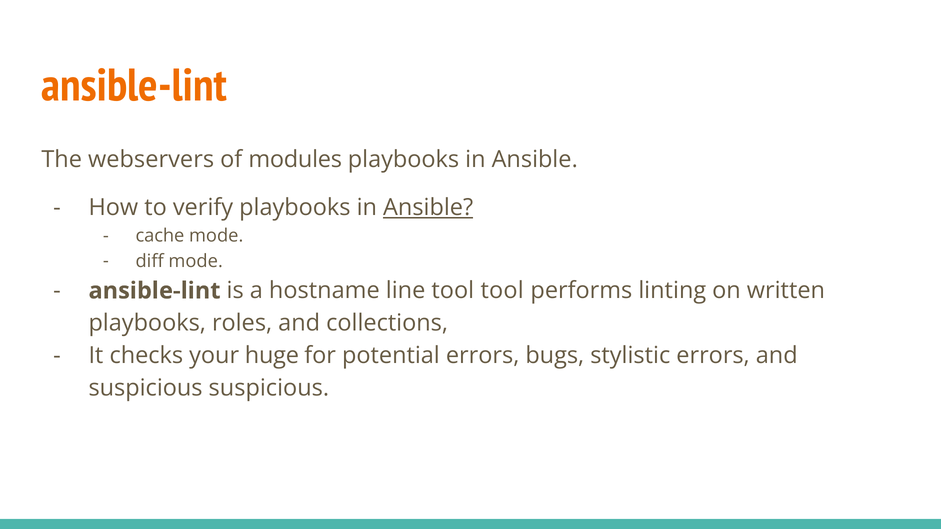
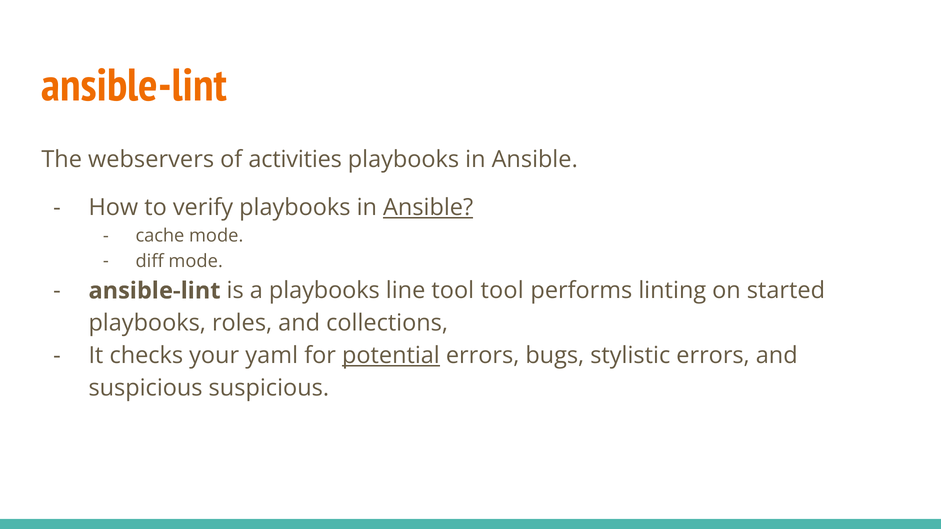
modules: modules -> activities
a hostname: hostname -> playbooks
written: written -> started
huge: huge -> yaml
potential underline: none -> present
